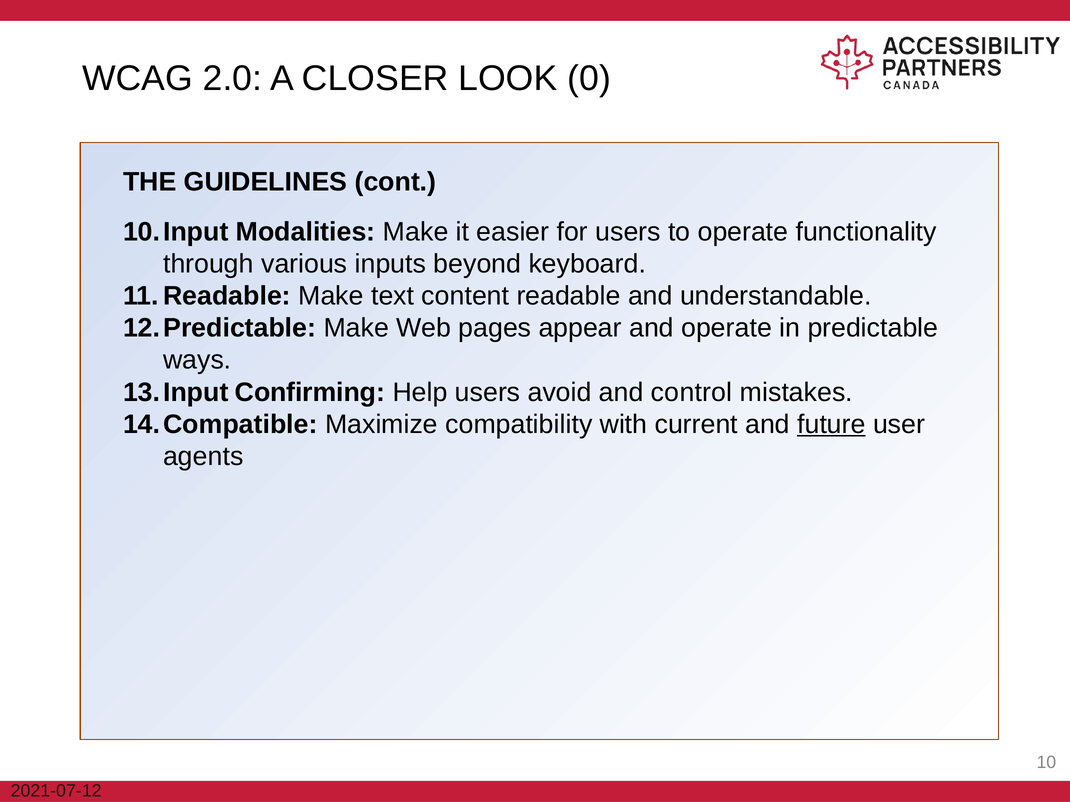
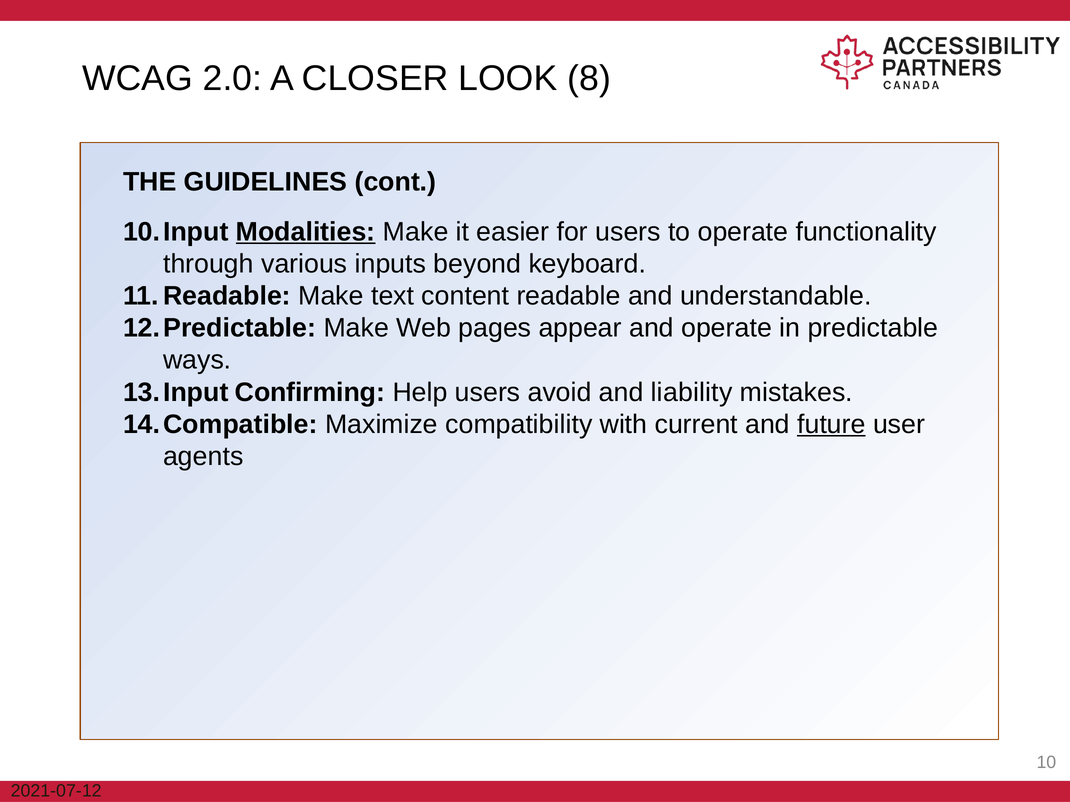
0: 0 -> 8
Modalities underline: none -> present
control: control -> liability
